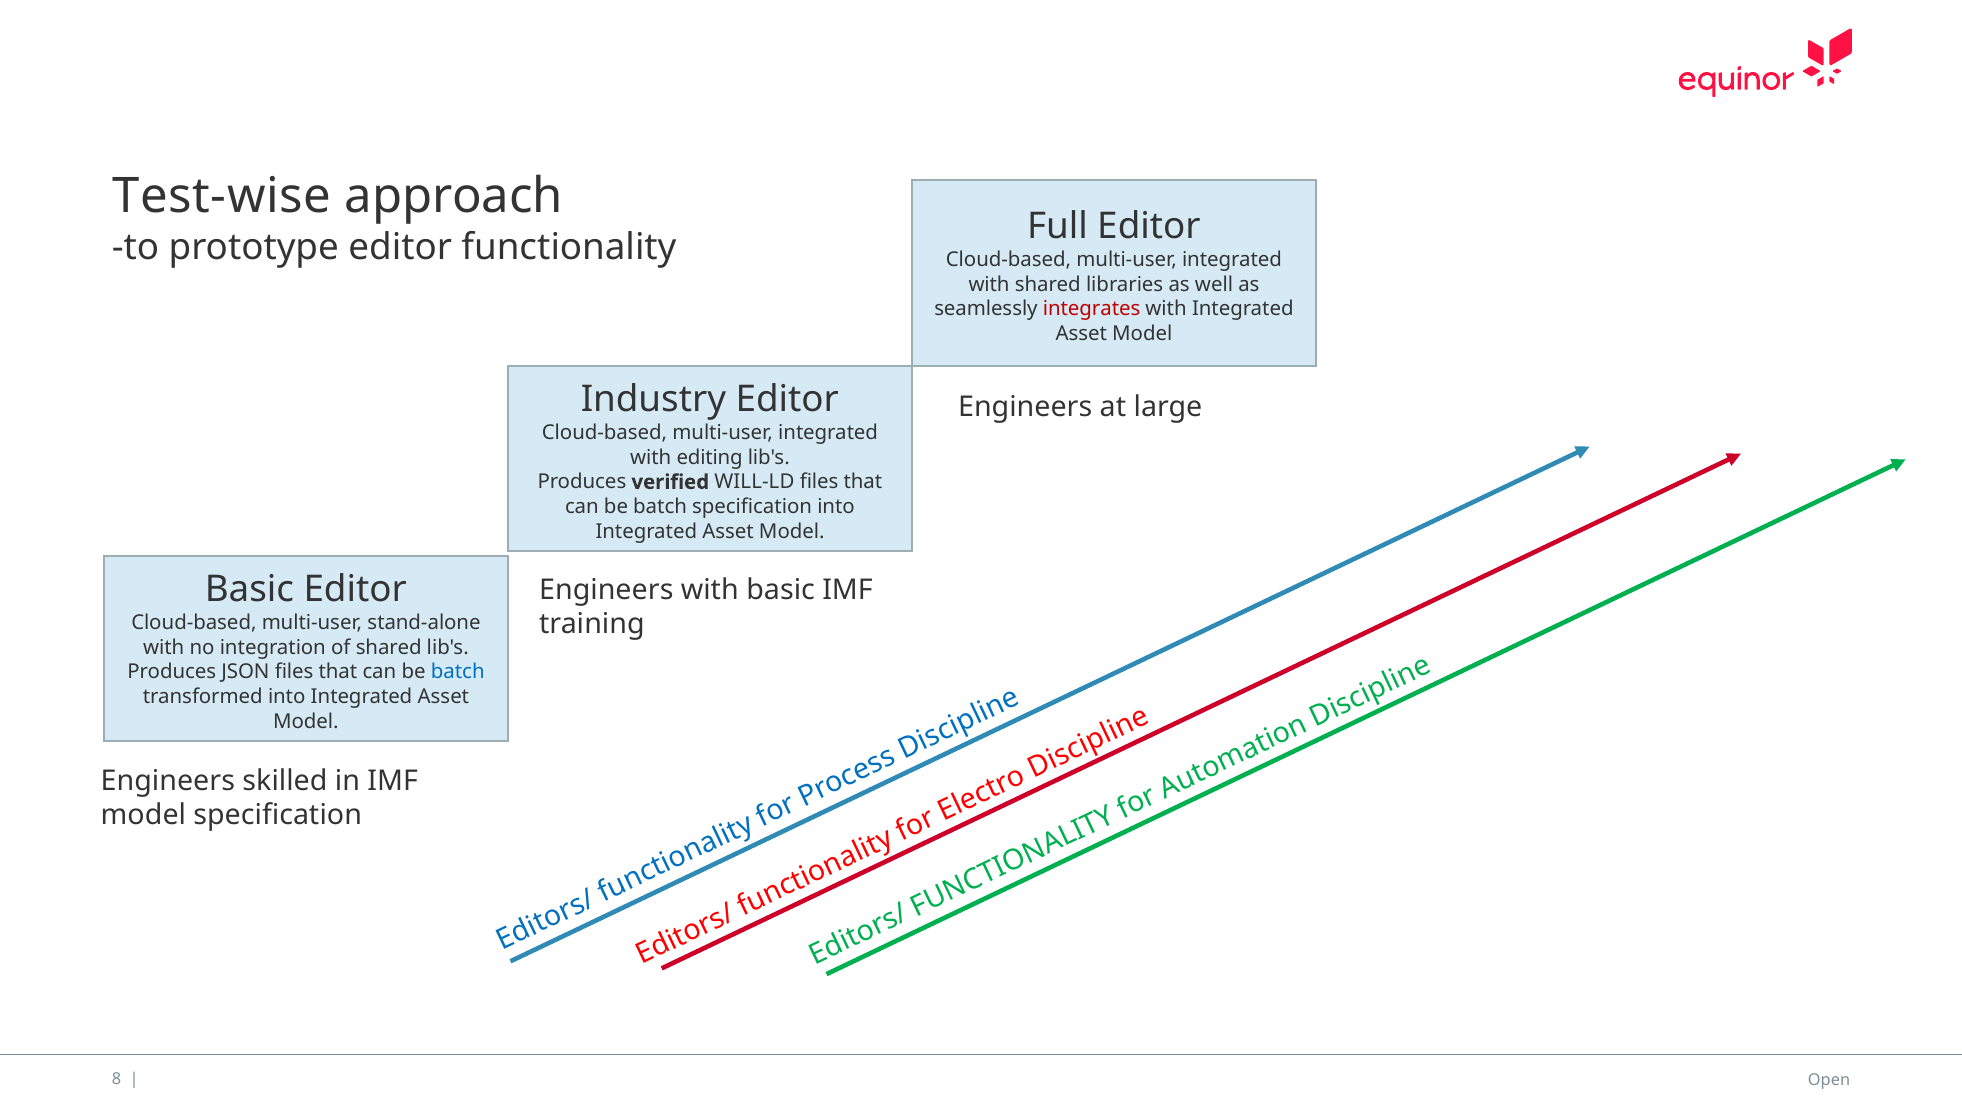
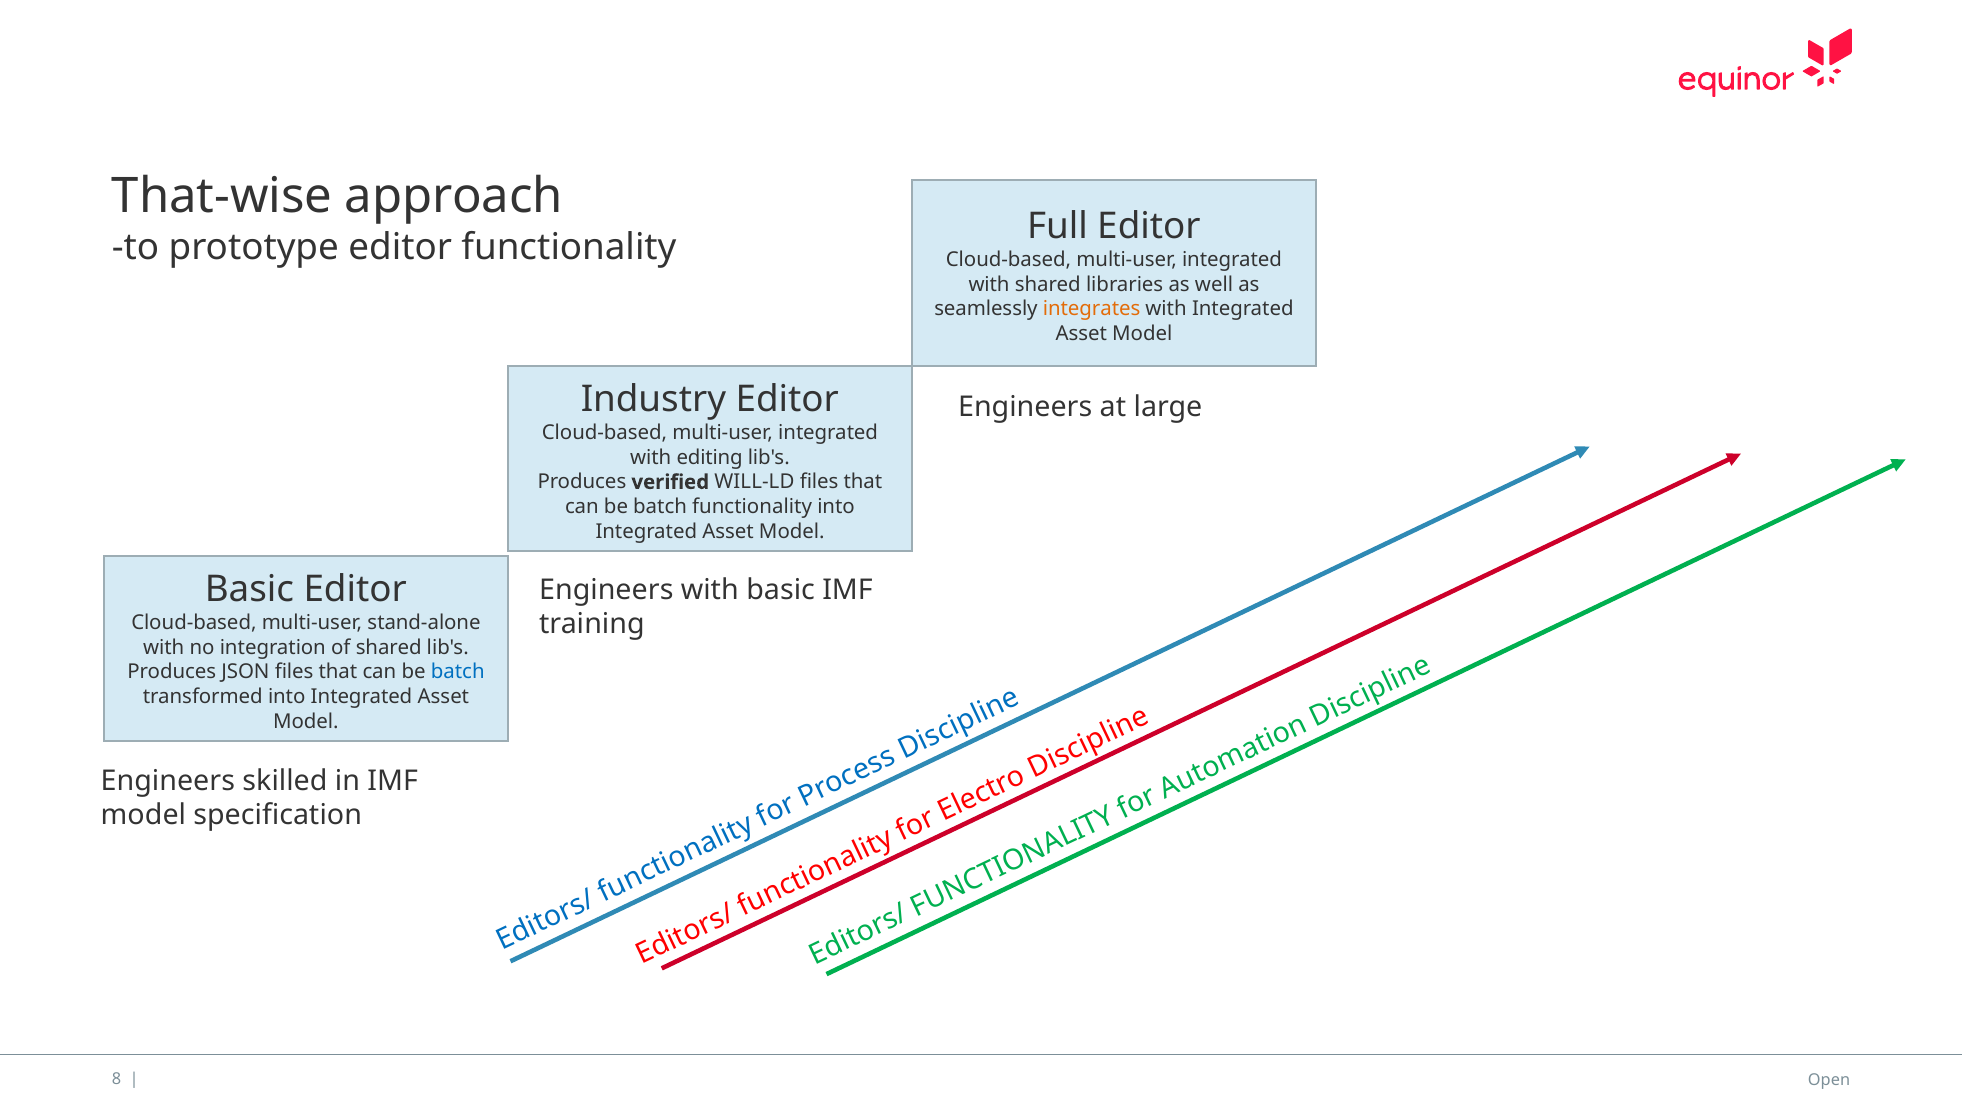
Test-wise: Test-wise -> That-wise
integrates colour: red -> orange
batch specification: specification -> functionality
